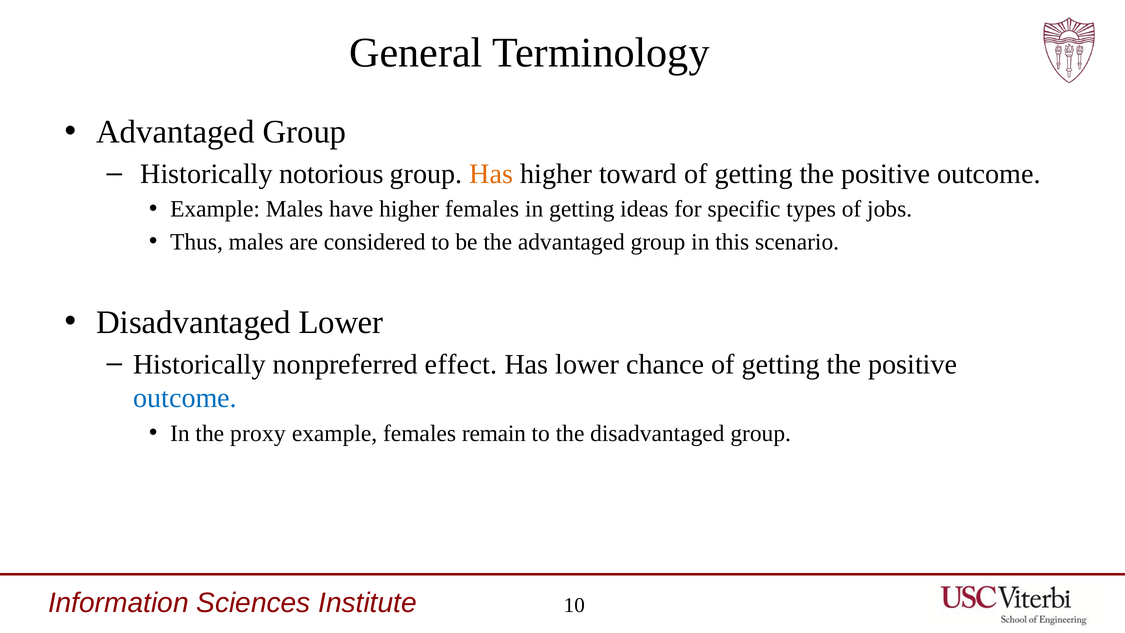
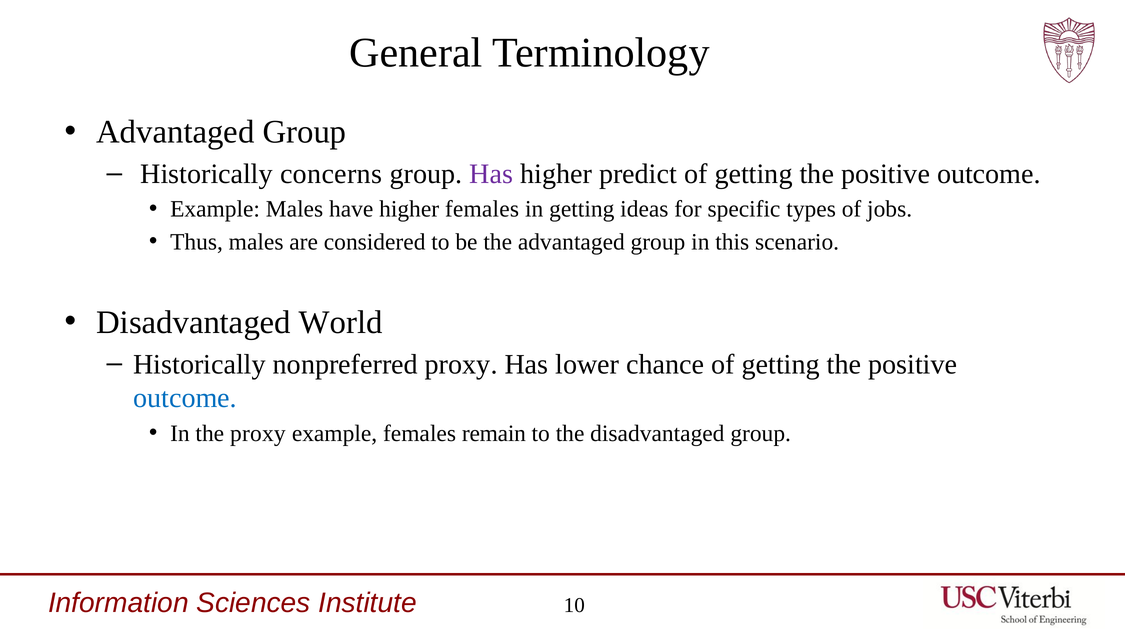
notorious: notorious -> concerns
Has at (491, 174) colour: orange -> purple
toward: toward -> predict
Disadvantaged Lower: Lower -> World
nonpreferred effect: effect -> proxy
